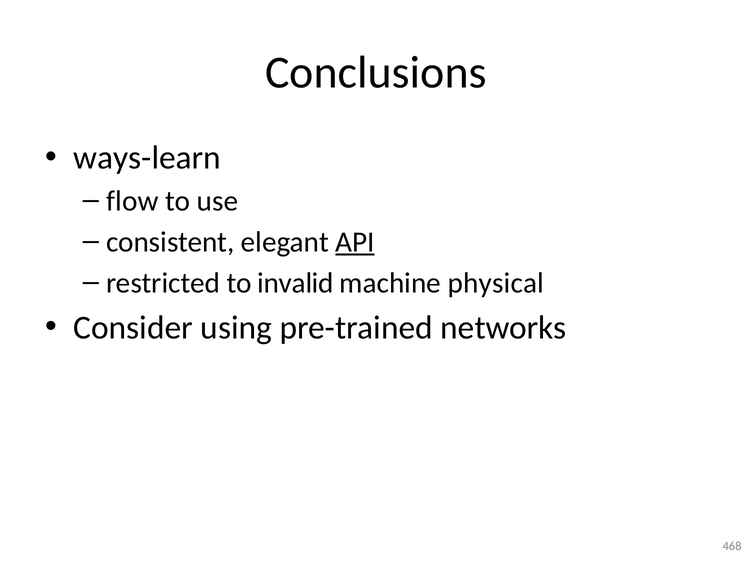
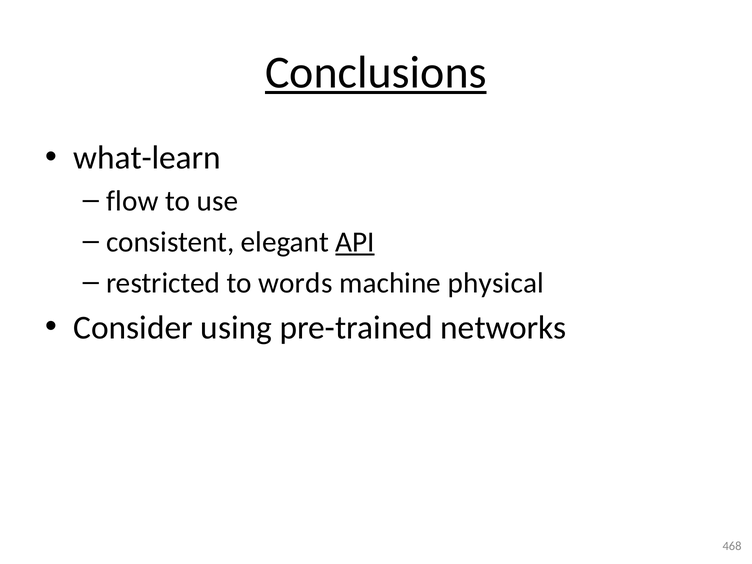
Conclusions underline: none -> present
ways-learn: ways-learn -> what-learn
invalid: invalid -> words
